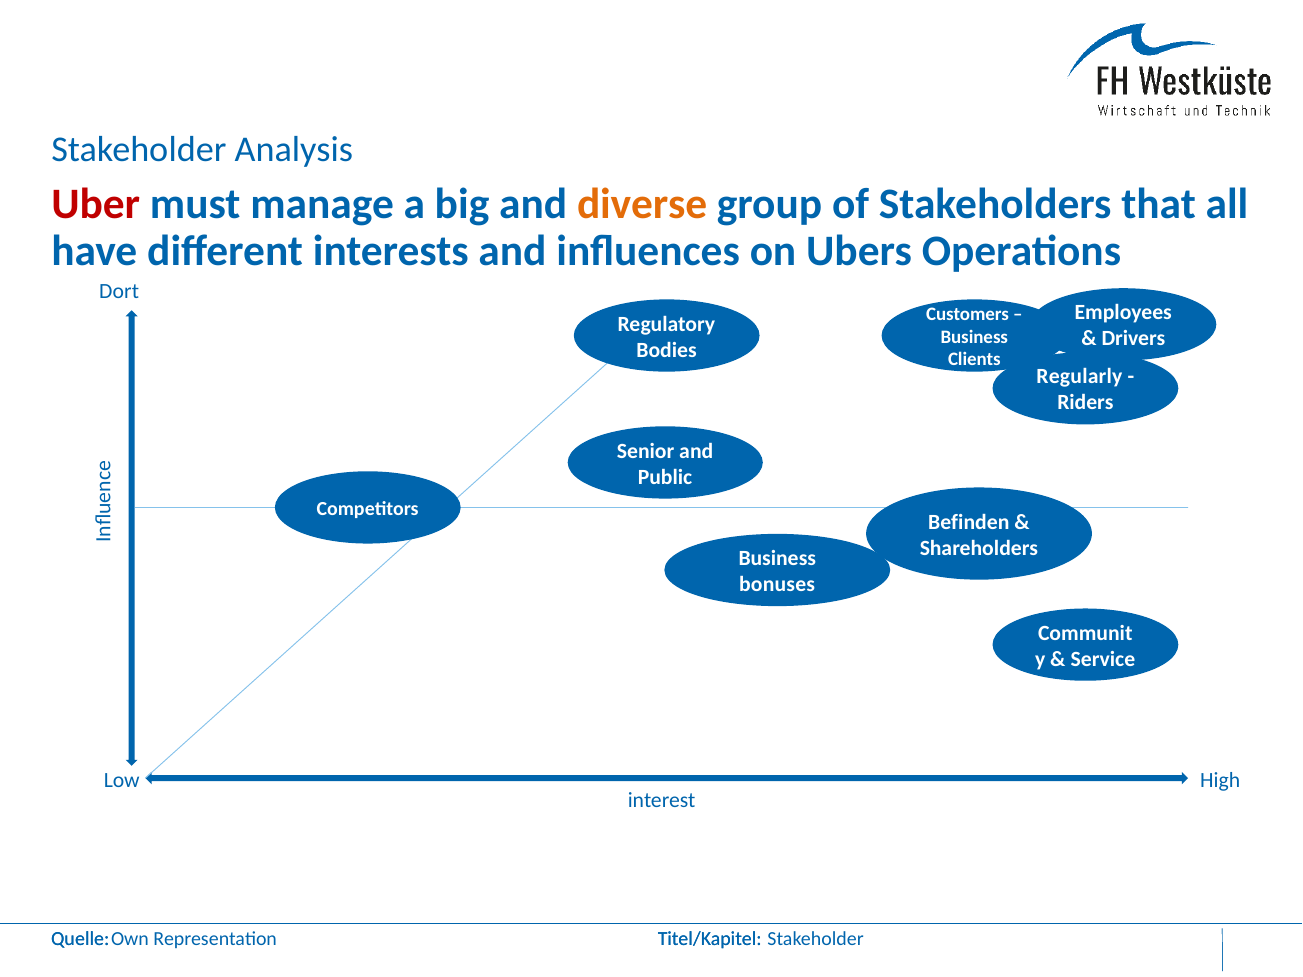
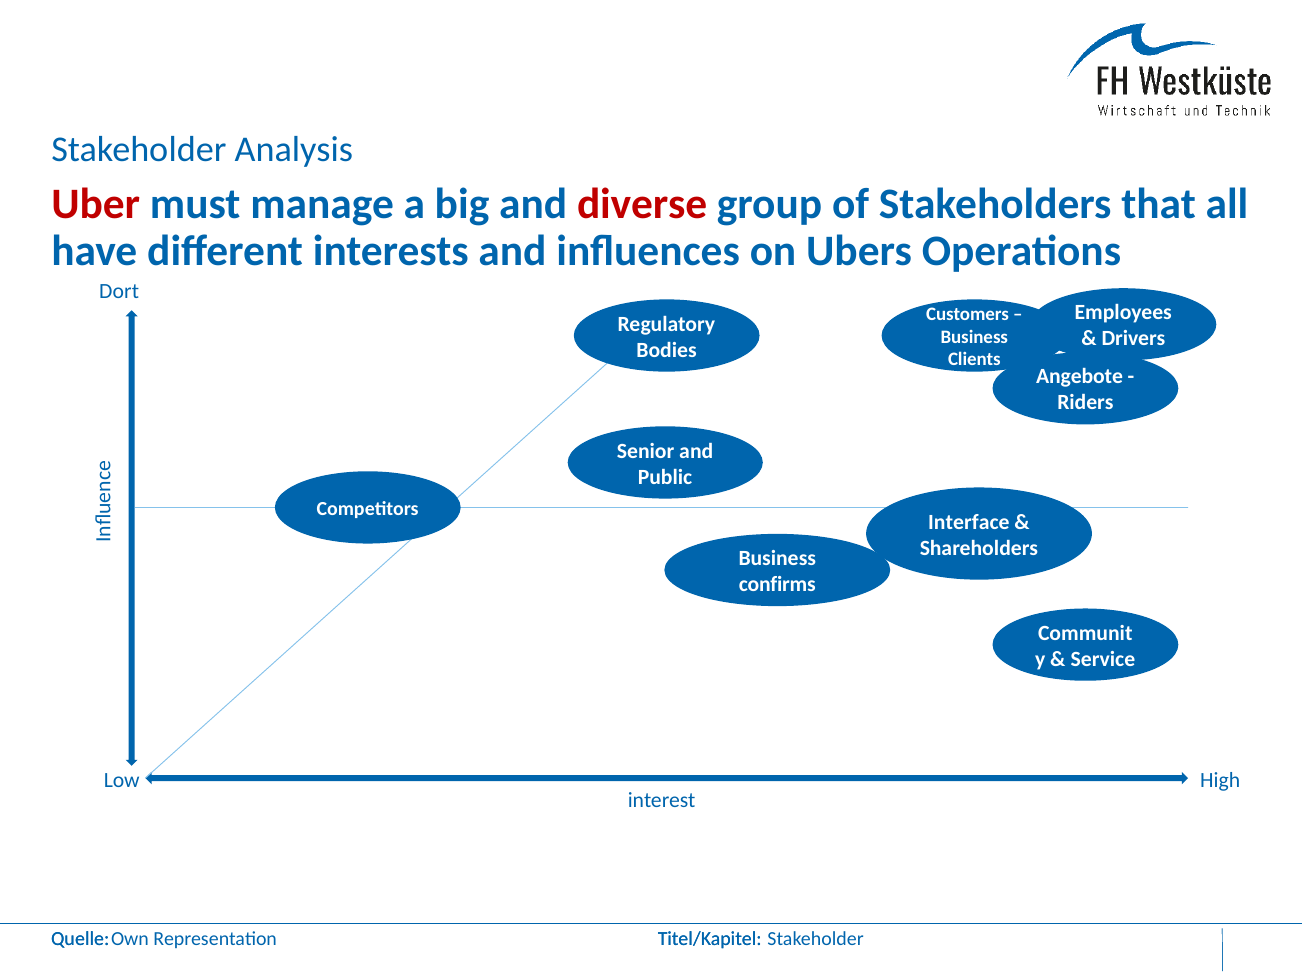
diverse colour: orange -> red
Regularly: Regularly -> Angebote
Befinden: Befinden -> Interface
bonuses: bonuses -> confirms
